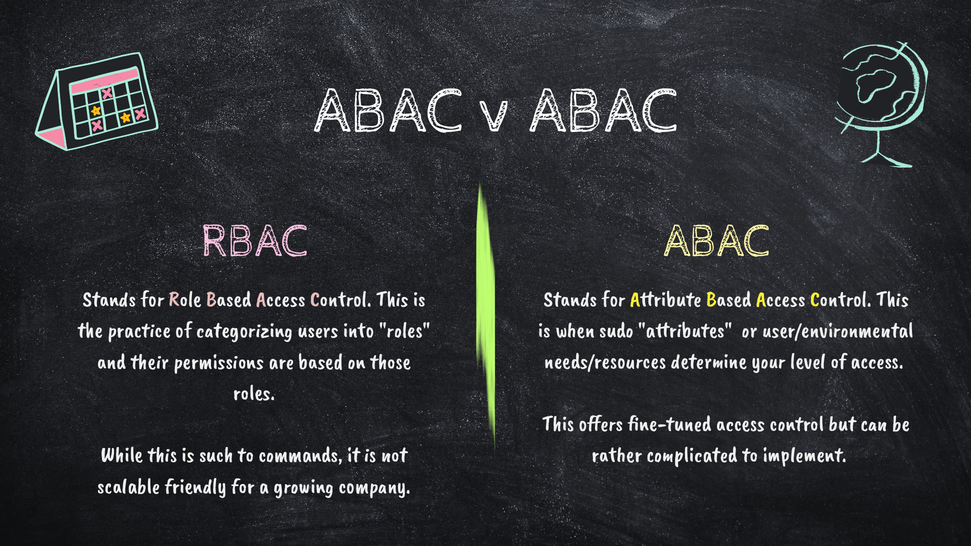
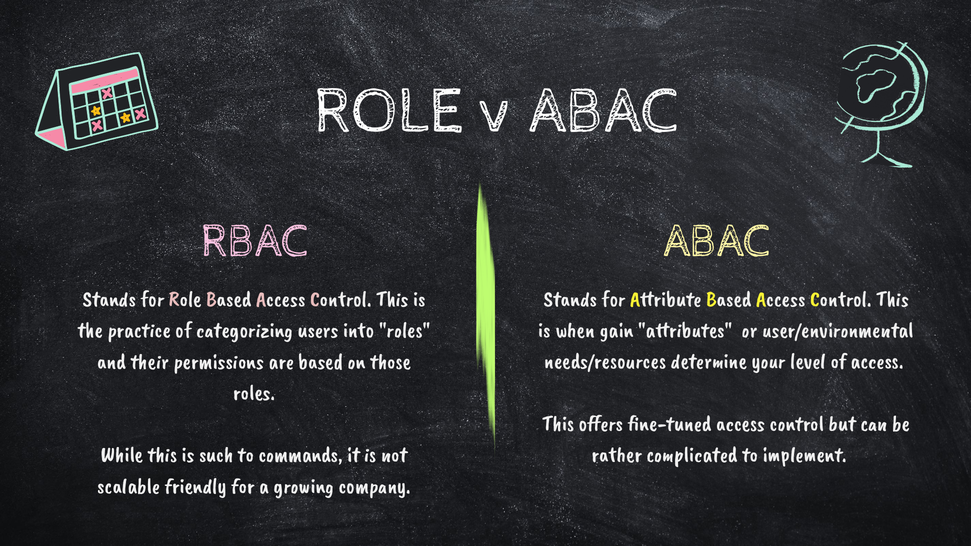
ABAC at (388, 110): ABAC -> ROLE
sudo: sudo -> gain
